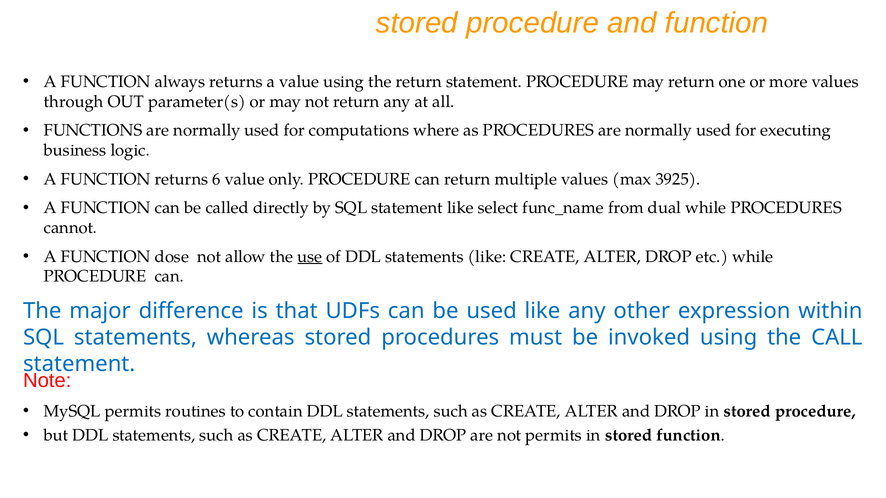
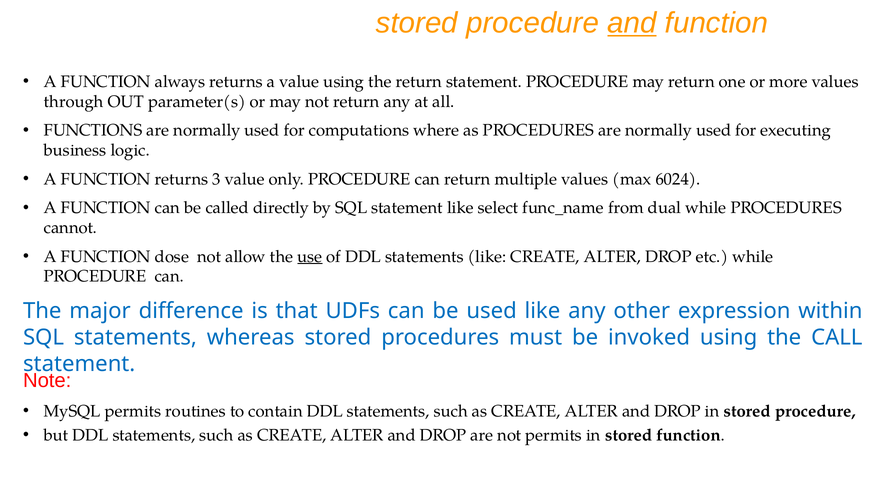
and at (632, 23) underline: none -> present
6: 6 -> 3
3925: 3925 -> 6024
